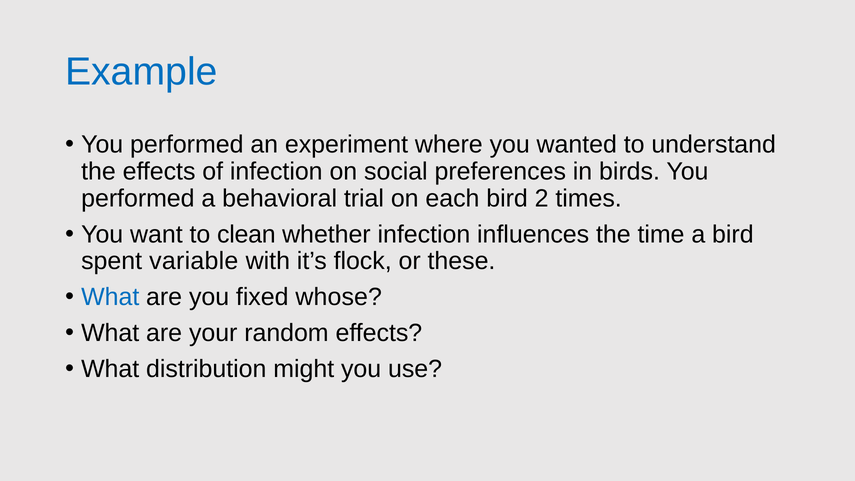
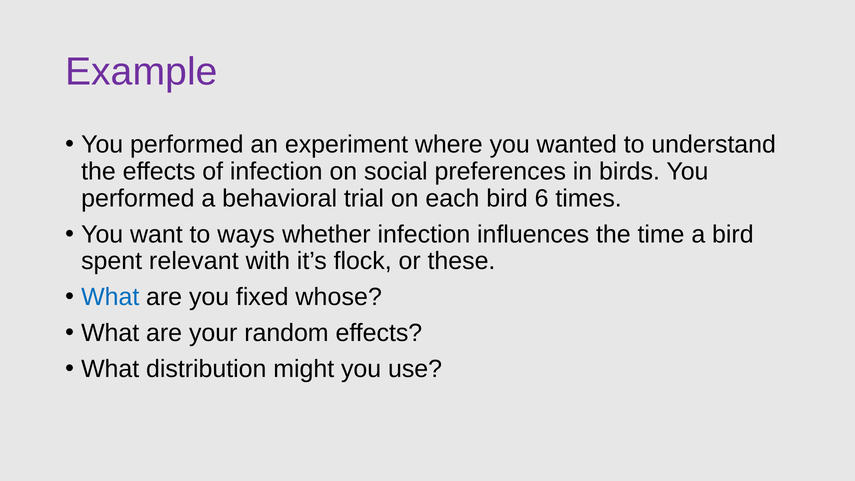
Example colour: blue -> purple
2: 2 -> 6
clean: clean -> ways
variable: variable -> relevant
